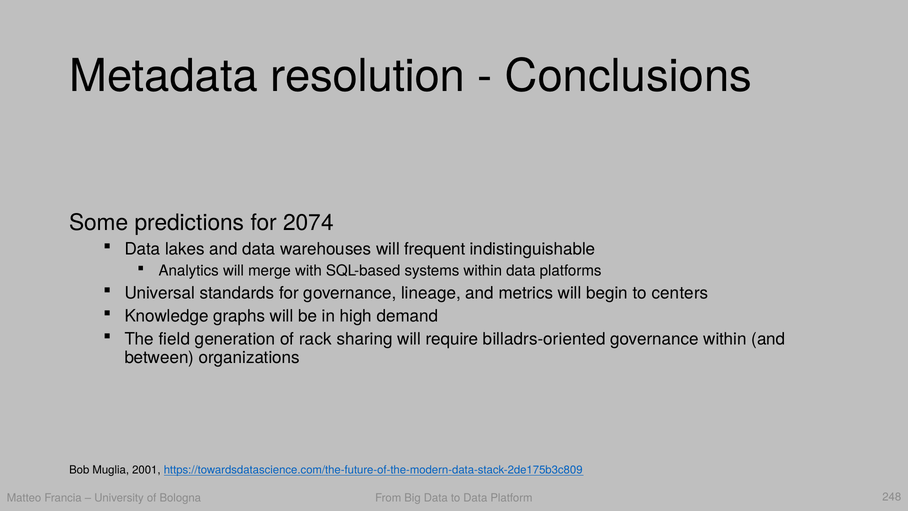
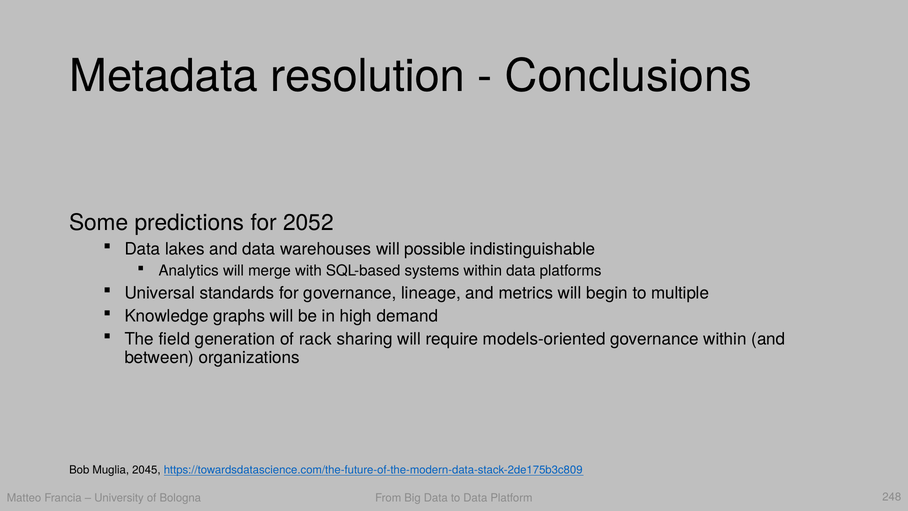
2074: 2074 -> 2052
frequent: frequent -> possible
centers: centers -> multiple
billadrs-oriented: billadrs-oriented -> models-oriented
2001: 2001 -> 2045
